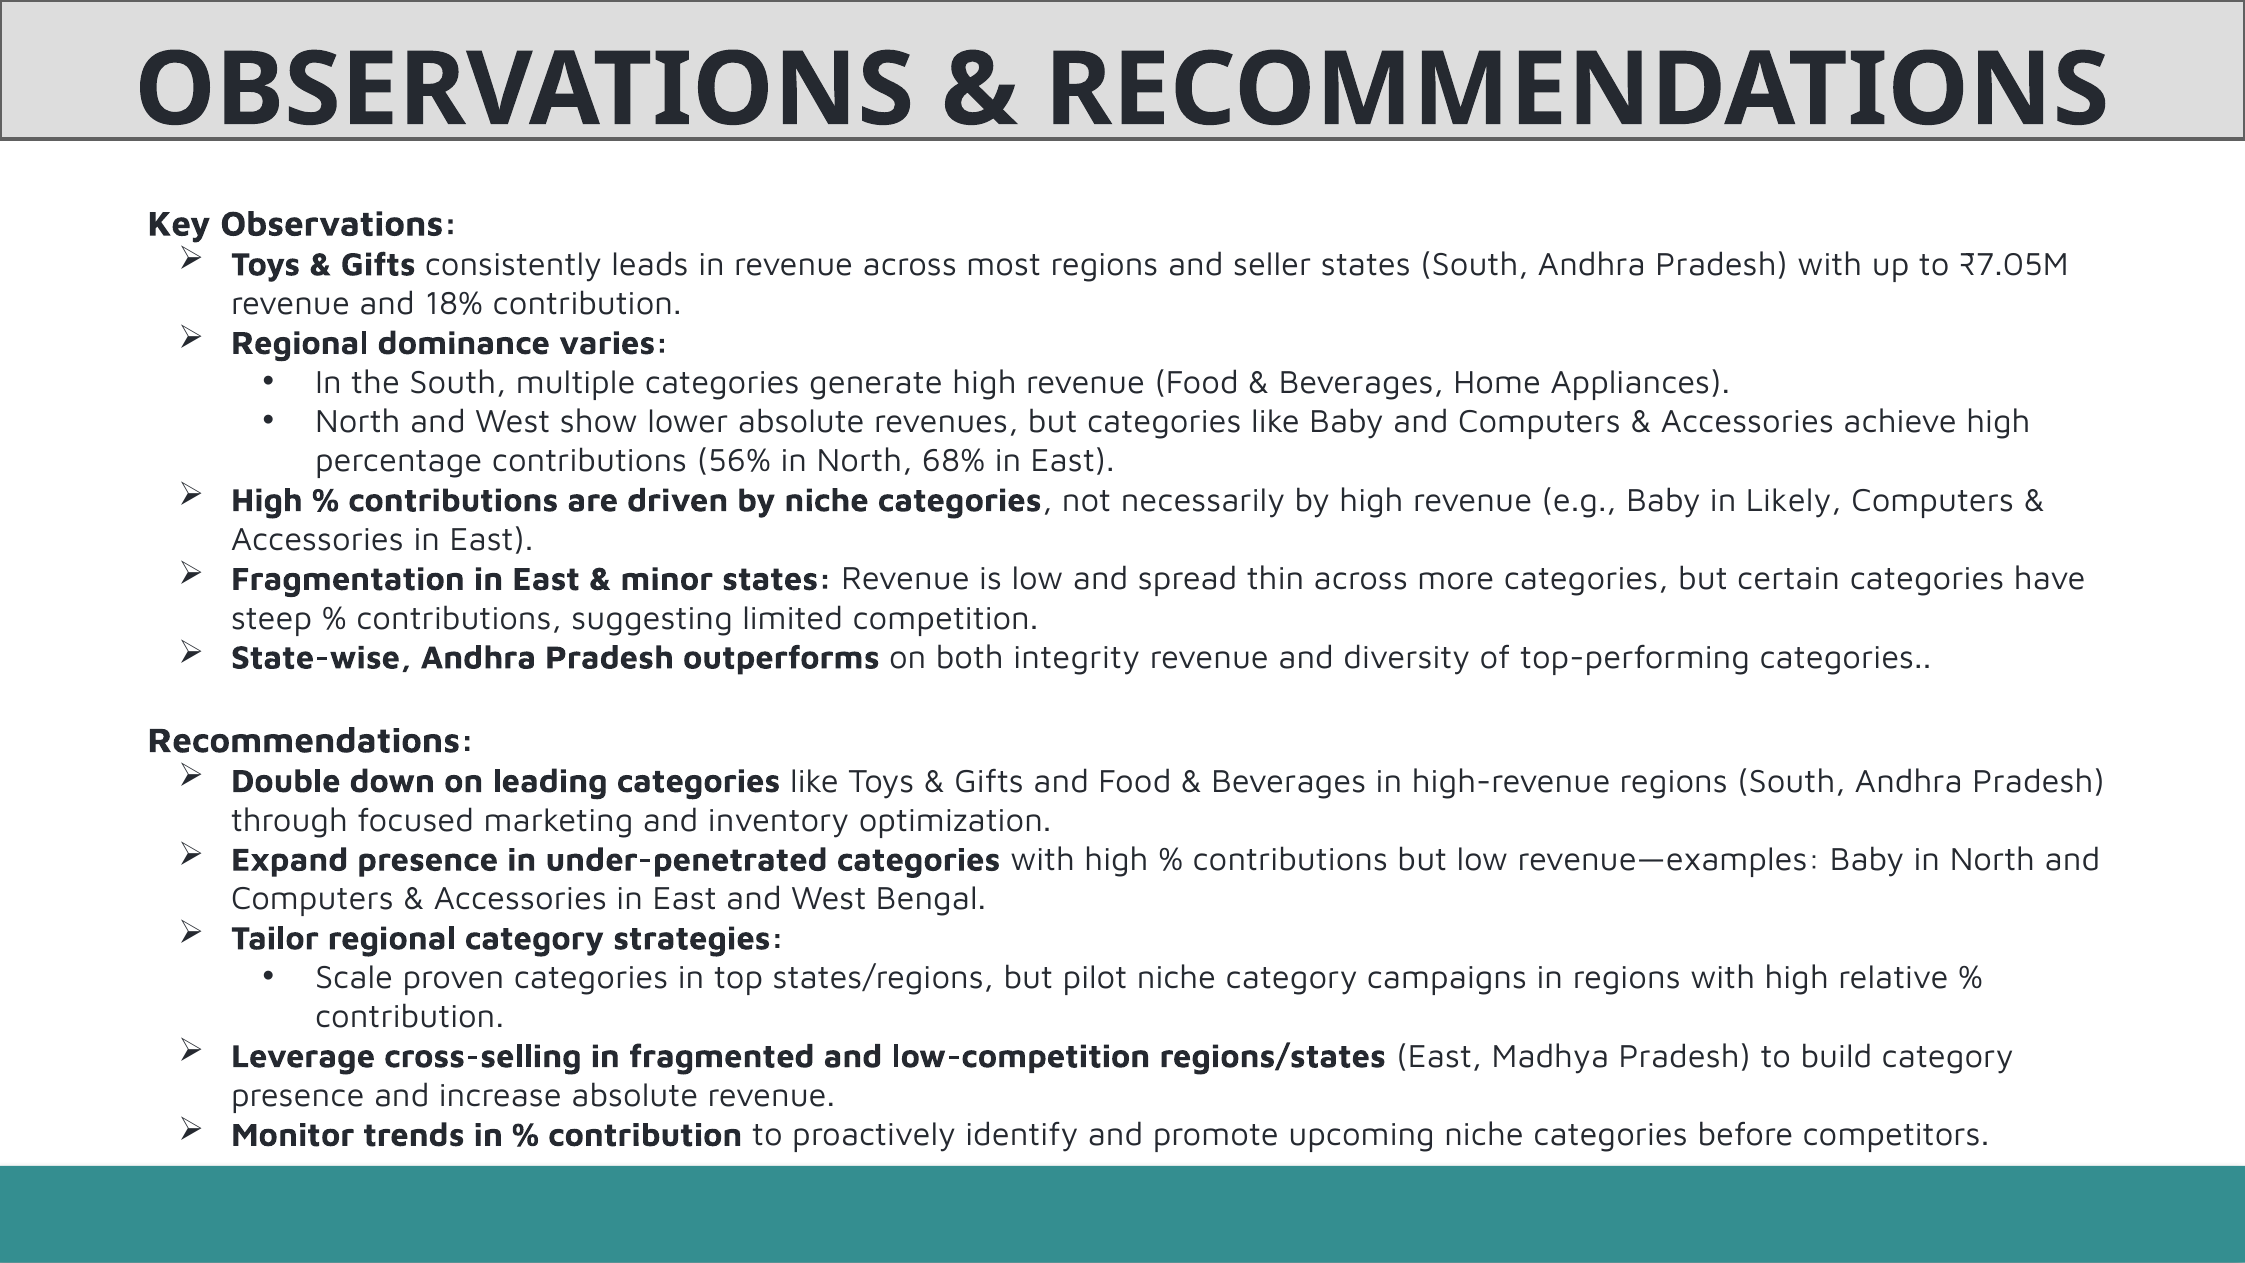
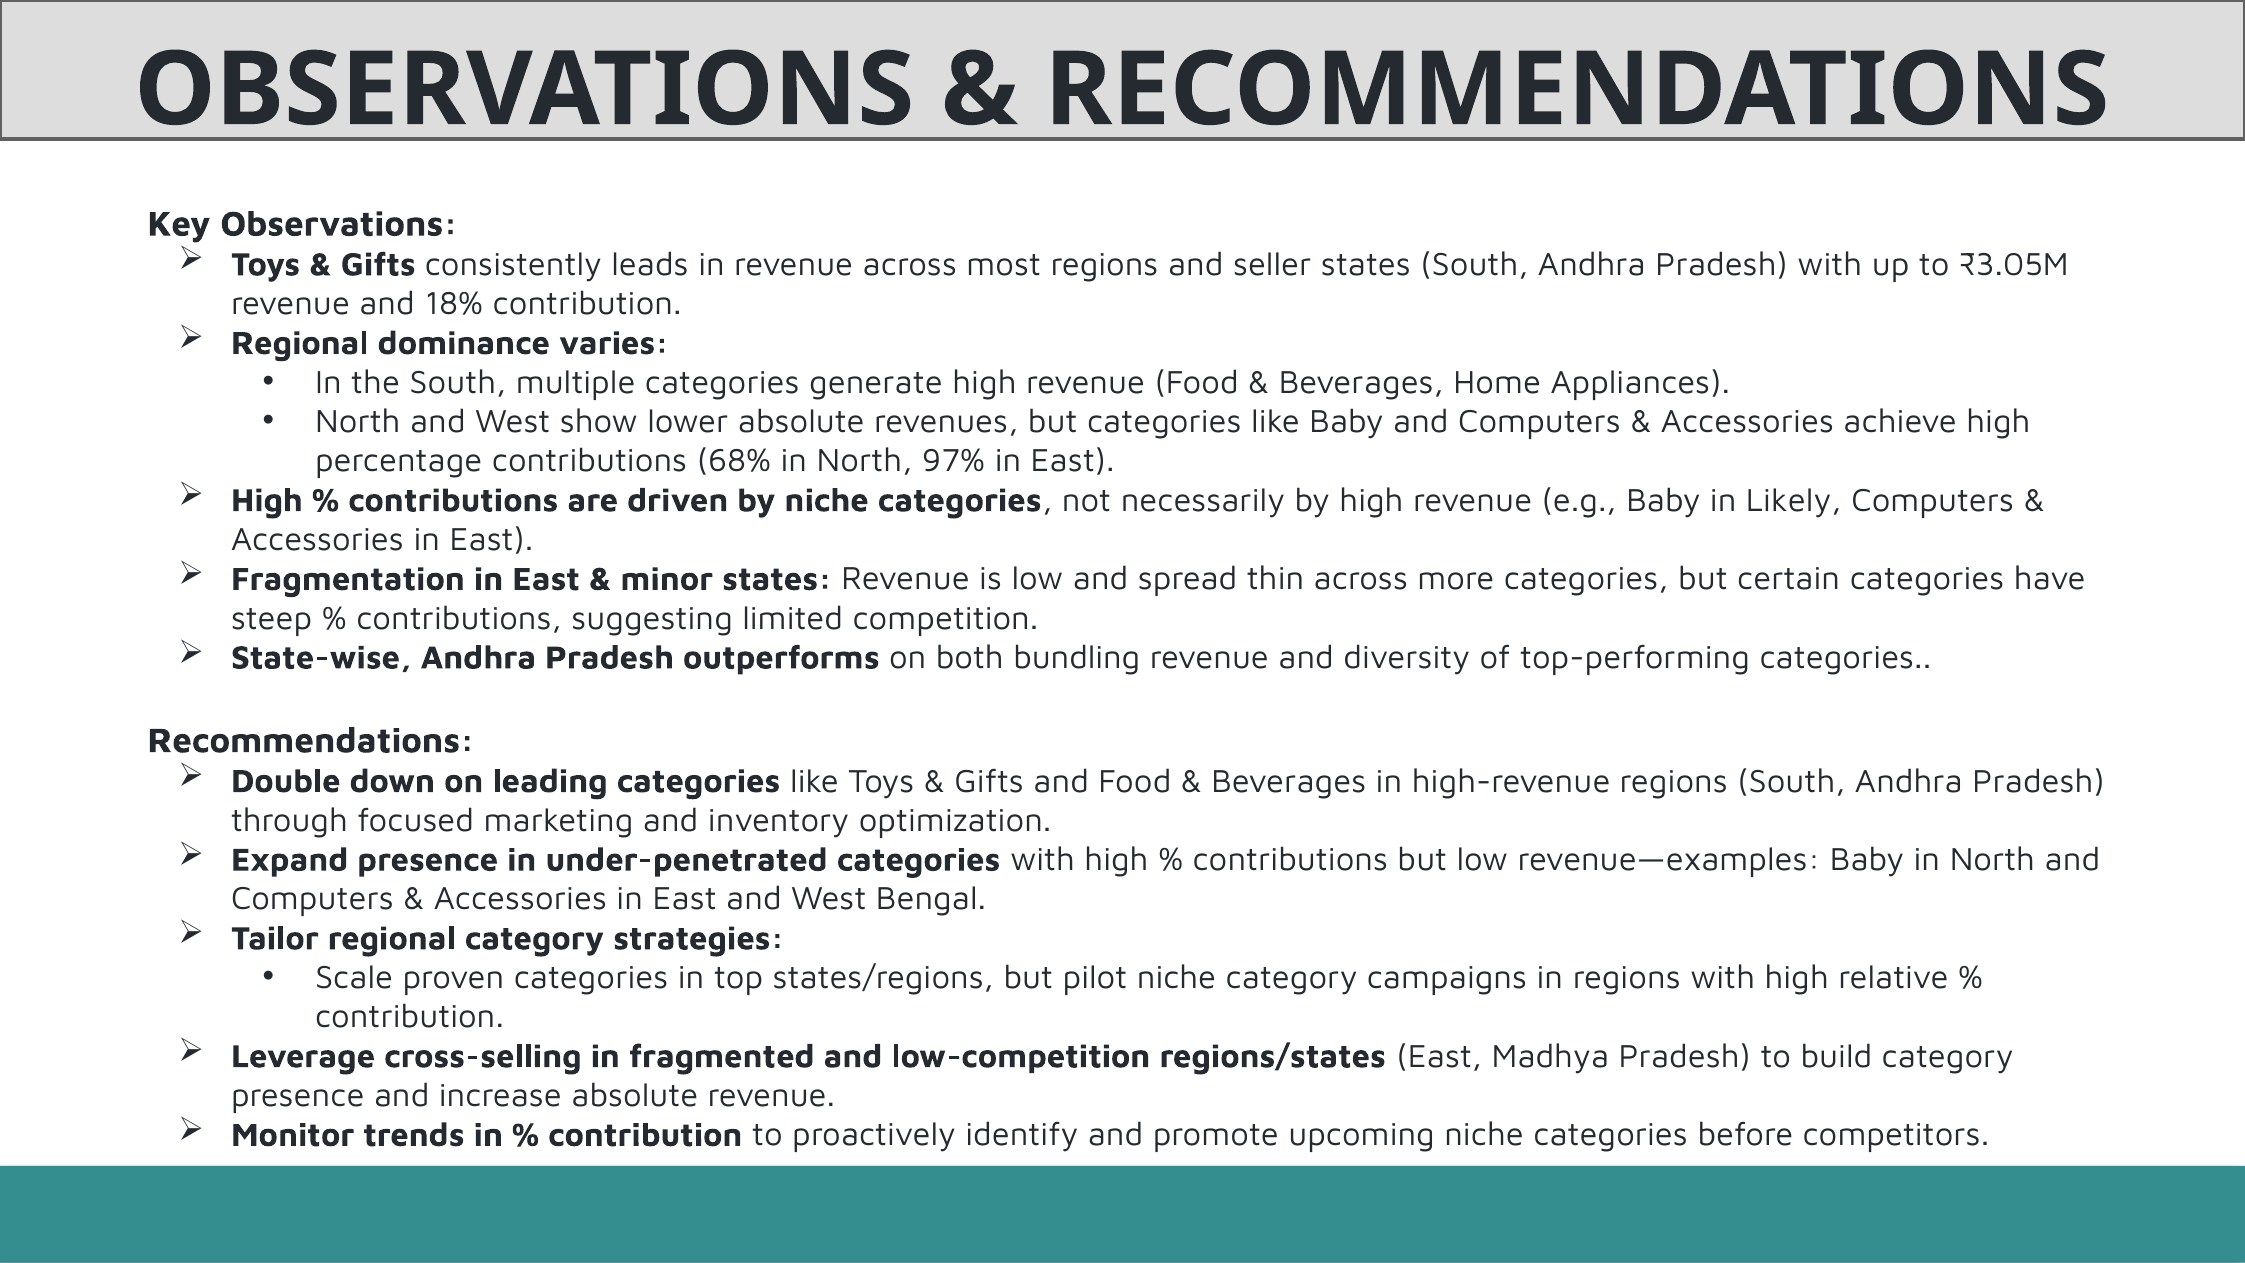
₹7.05M: ₹7.05M -> ₹3.05M
56%: 56% -> 68%
68%: 68% -> 97%
integrity: integrity -> bundling
